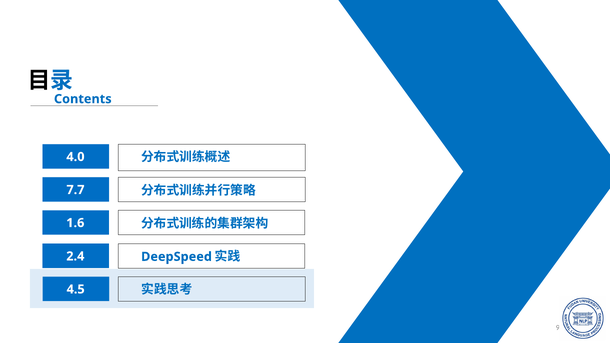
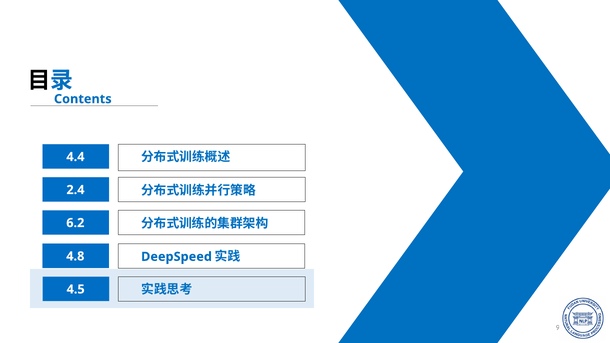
4.0: 4.0 -> 4.4
7.7: 7.7 -> 2.4
1.6: 1.6 -> 6.2
2.4: 2.4 -> 4.8
